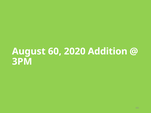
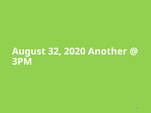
60: 60 -> 32
Addition: Addition -> Another
